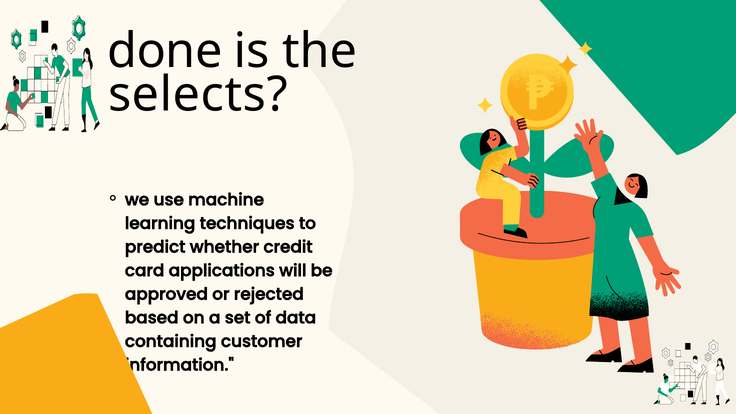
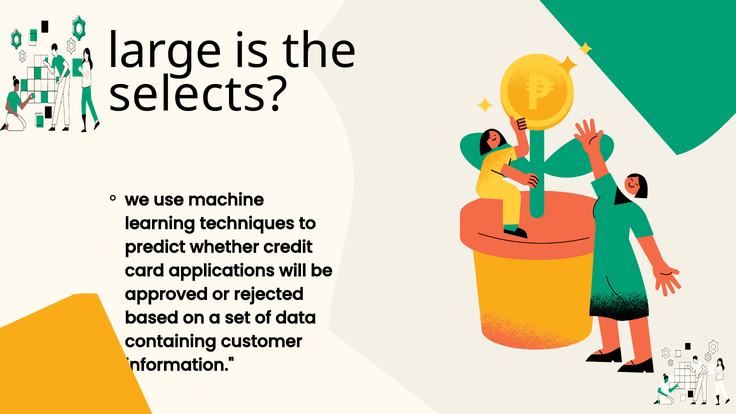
done: done -> large
